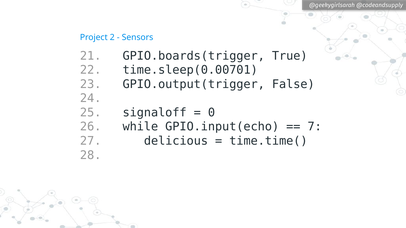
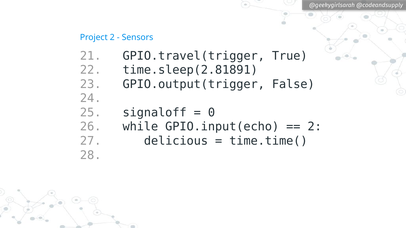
GPIO.boards(trigger: GPIO.boards(trigger -> GPIO.travel(trigger
time.sleep(0.00701: time.sleep(0.00701 -> time.sleep(2.81891
7 at (315, 127): 7 -> 2
